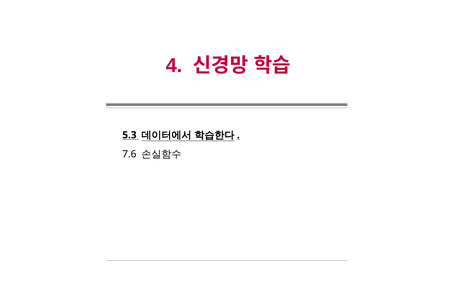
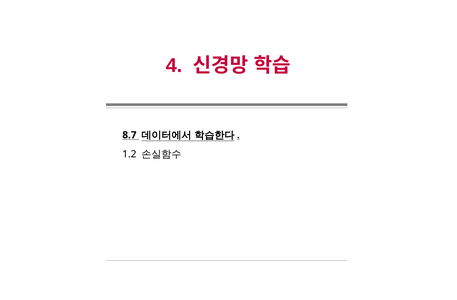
5.3: 5.3 -> 8.7
7.6: 7.6 -> 1.2
